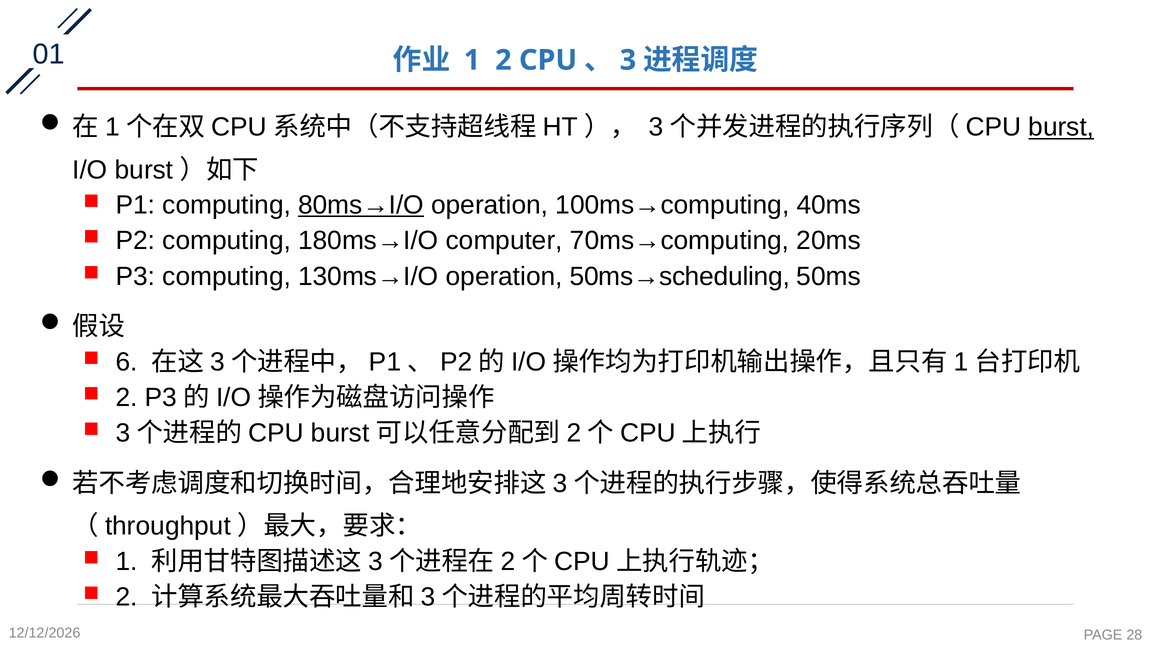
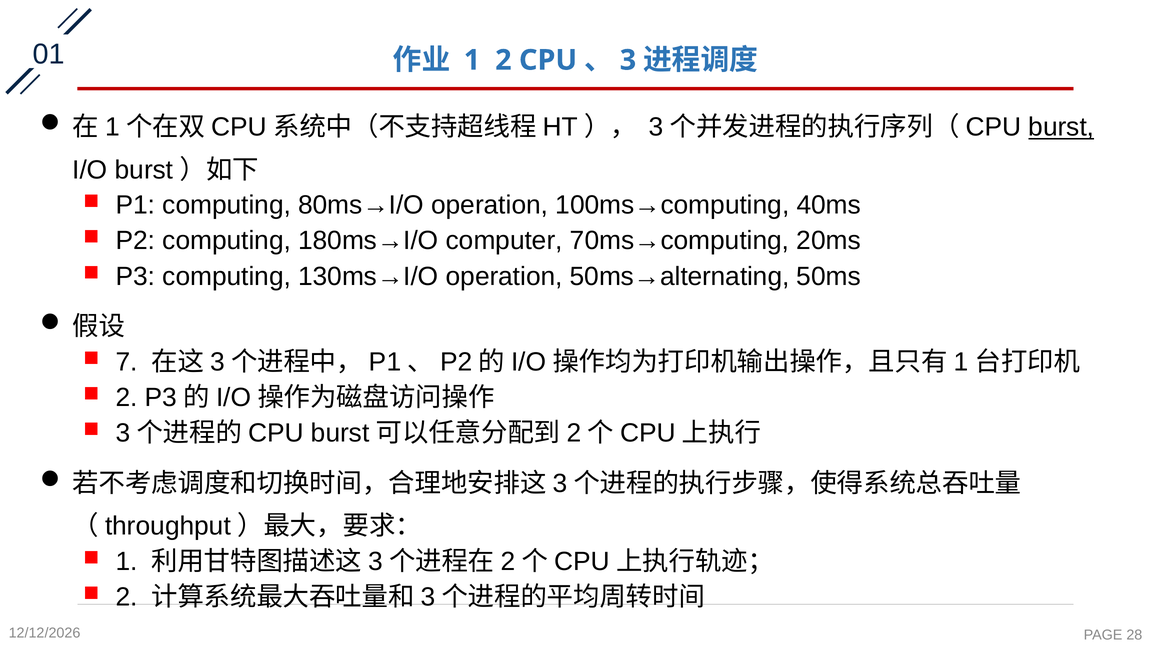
80ms→I/O underline: present -> none
50ms→scheduling: 50ms→scheduling -> 50ms→alternating
6: 6 -> 7
